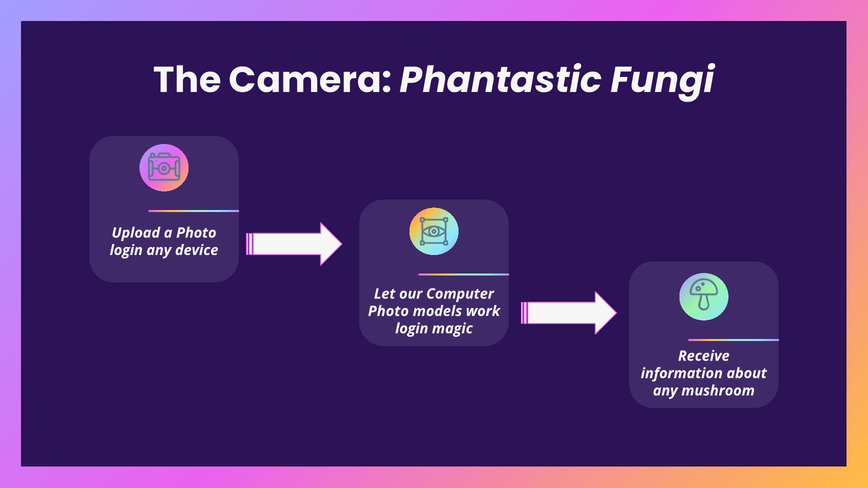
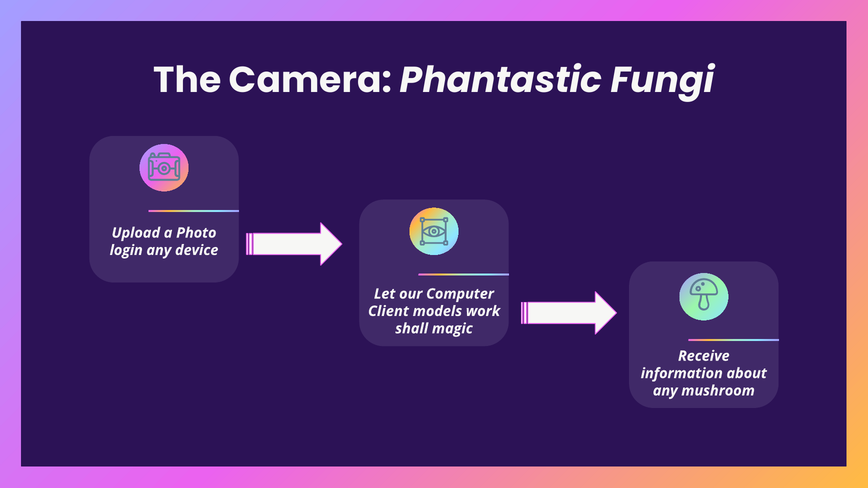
Photo at (388, 311): Photo -> Client
login at (412, 329): login -> shall
